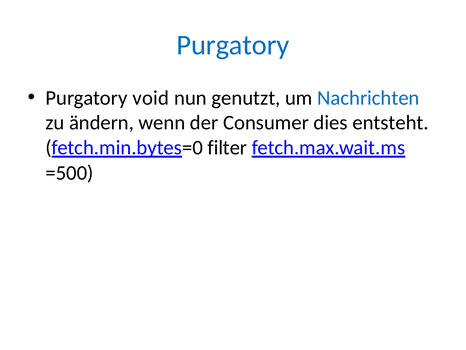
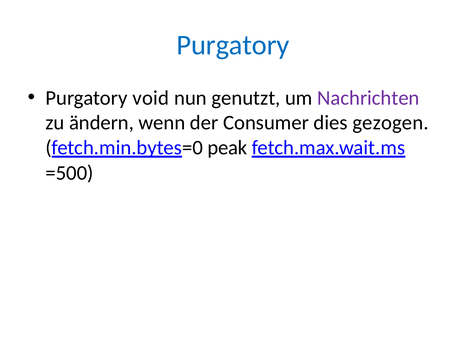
Nachrichten colour: blue -> purple
entsteht: entsteht -> gezogen
filter: filter -> peak
